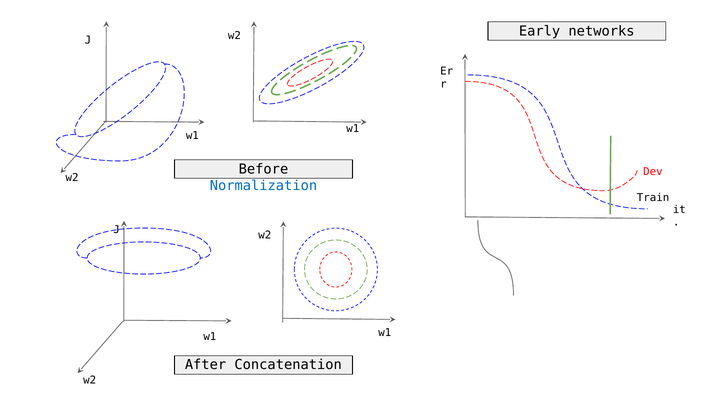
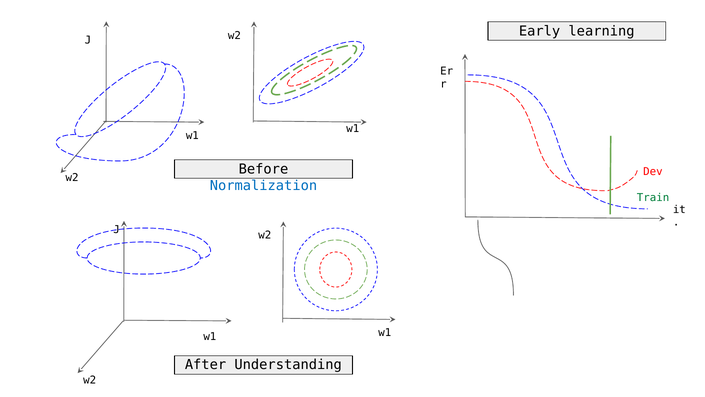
networks: networks -> learning
Train colour: black -> green
Concatenation: Concatenation -> Understanding
